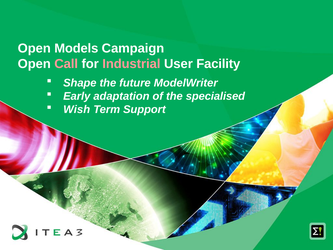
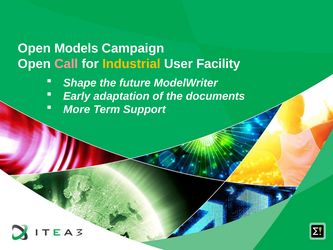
Industrial colour: pink -> yellow
specialised: specialised -> documents
Wish: Wish -> More
